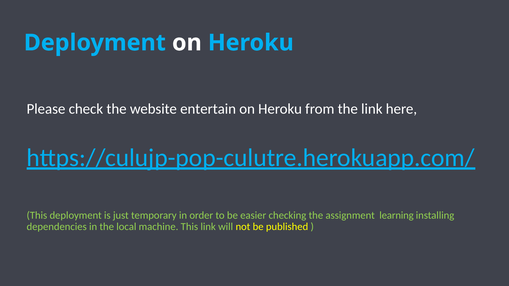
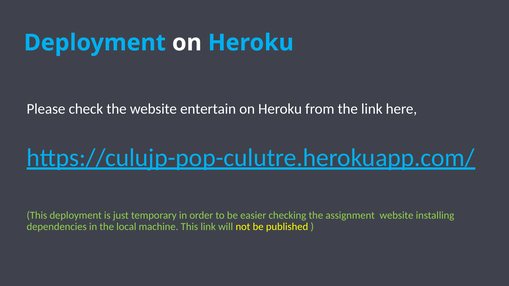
assignment learning: learning -> website
